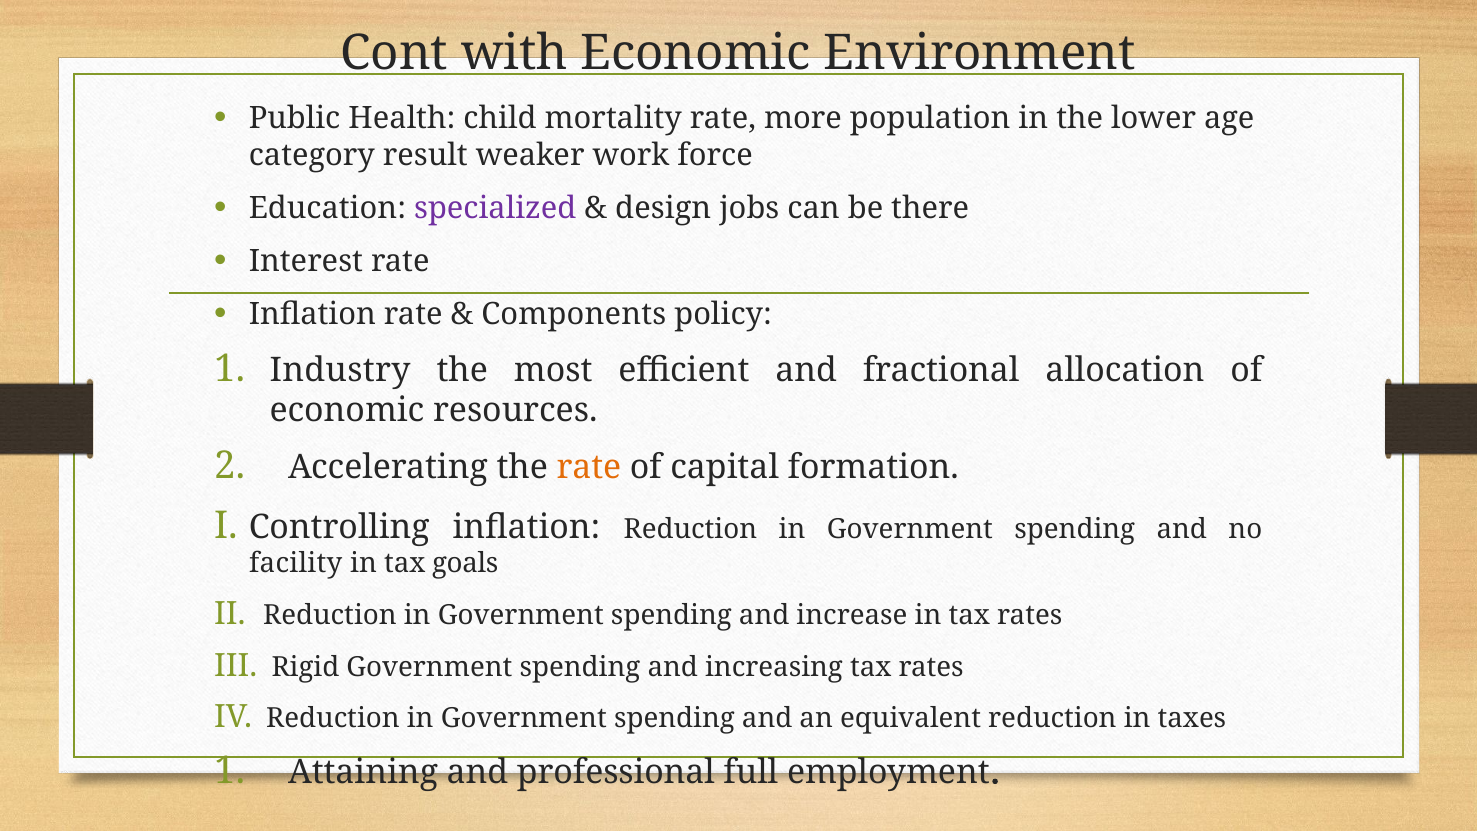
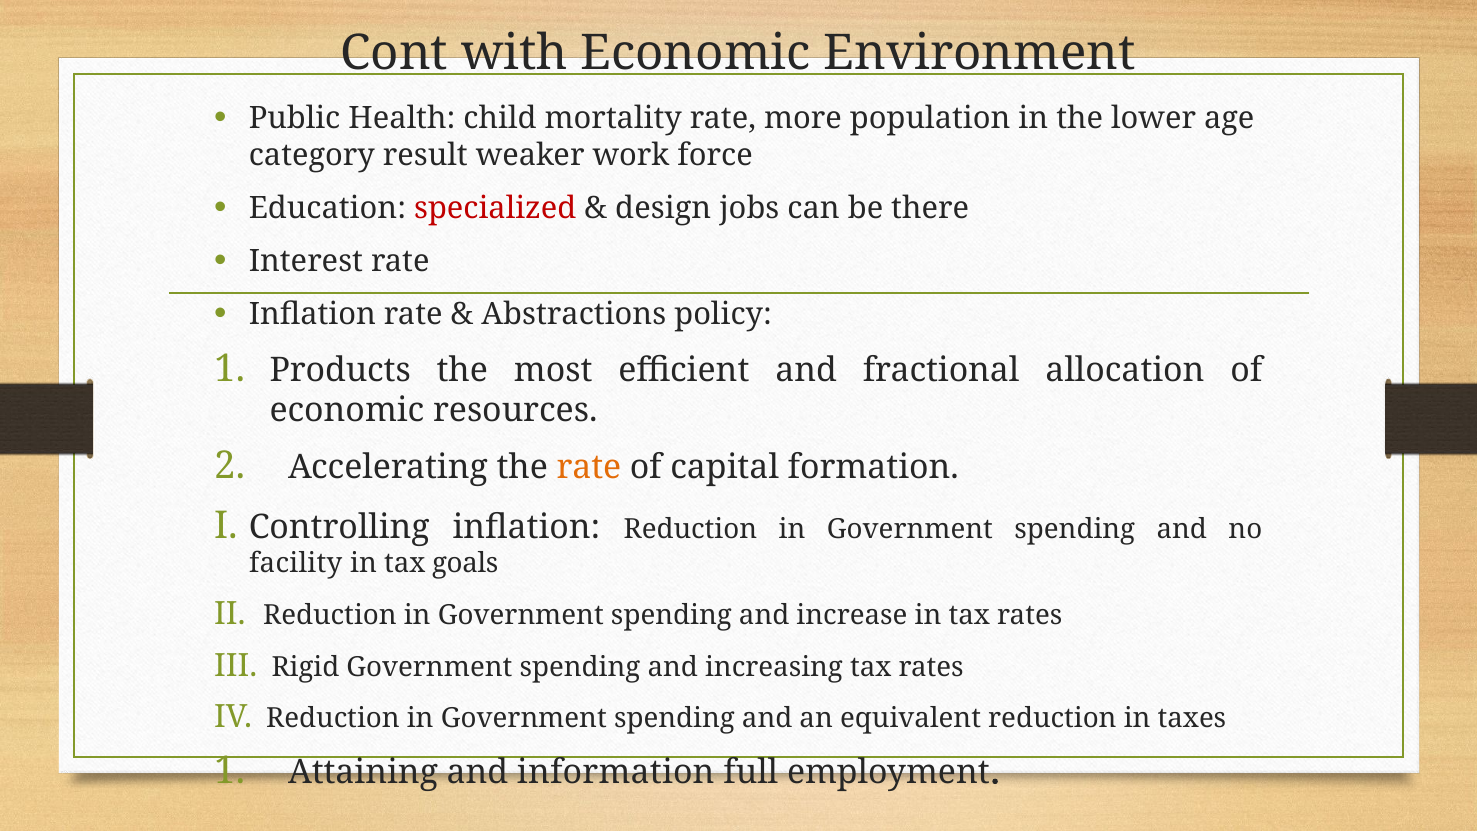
specialized colour: purple -> red
Components: Components -> Abstractions
Industry: Industry -> Products
professional: professional -> information
